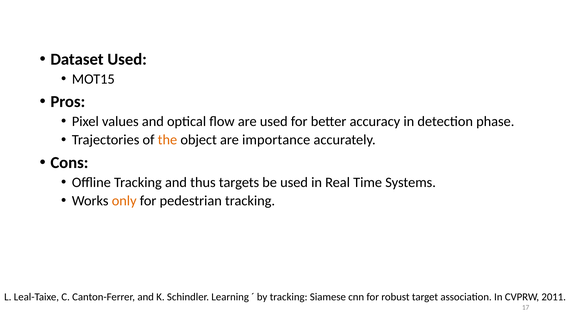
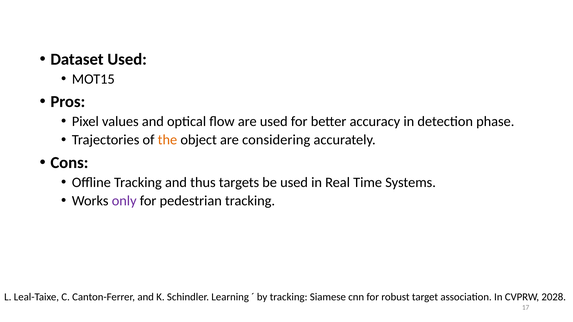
importance: importance -> considering
only colour: orange -> purple
2011: 2011 -> 2028
